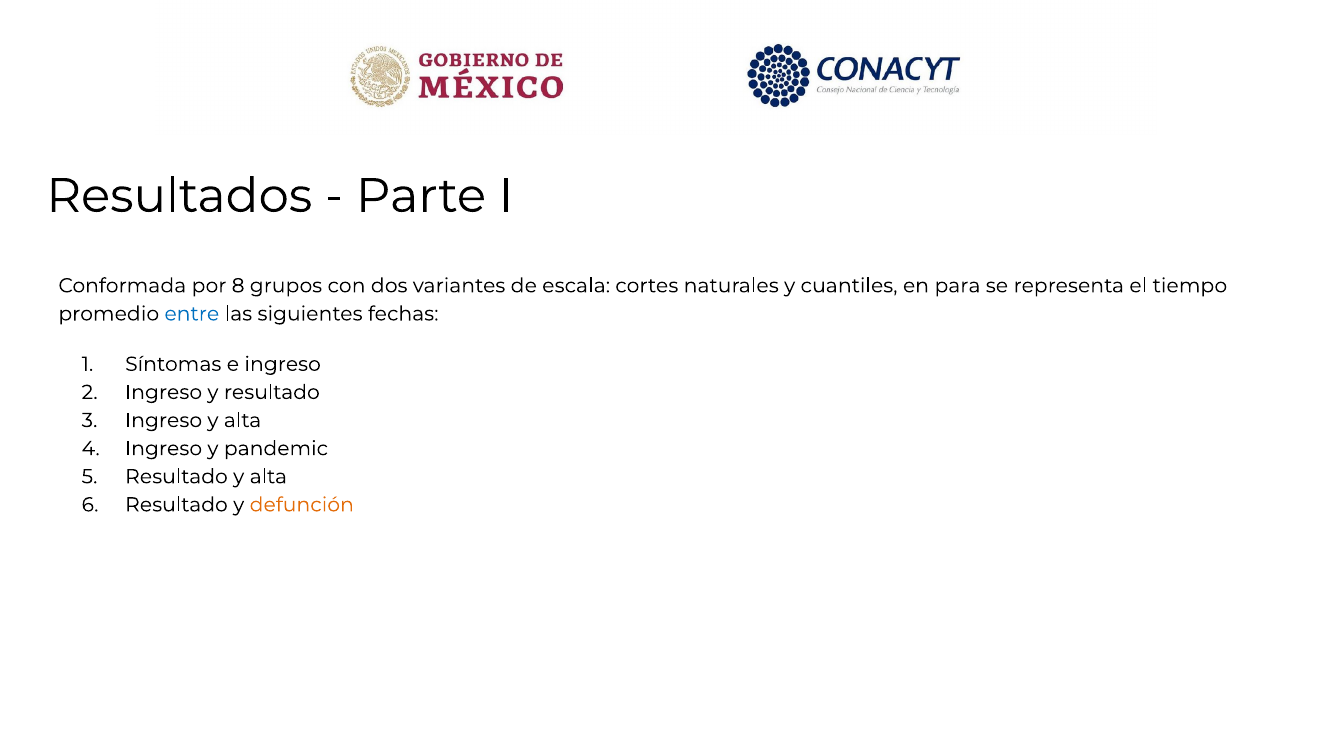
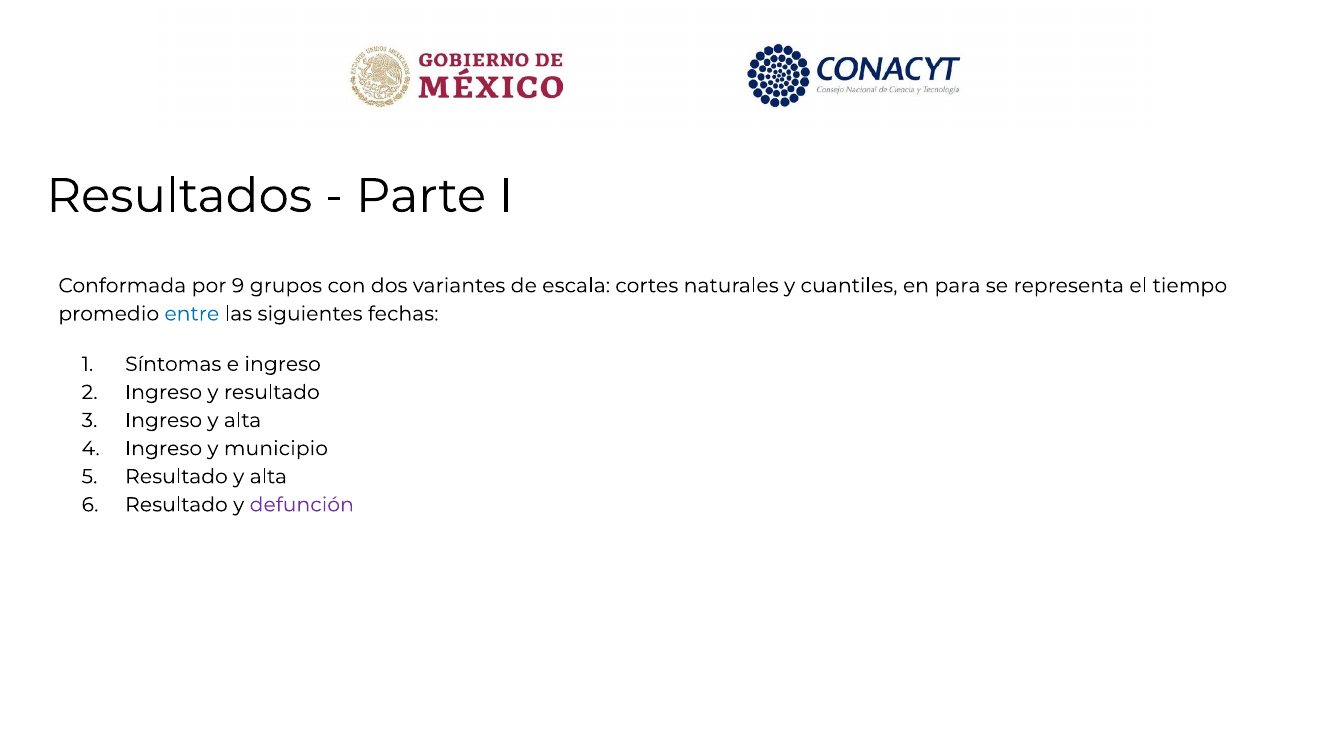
8: 8 -> 9
pandemic: pandemic -> municipio
defunción colour: orange -> purple
